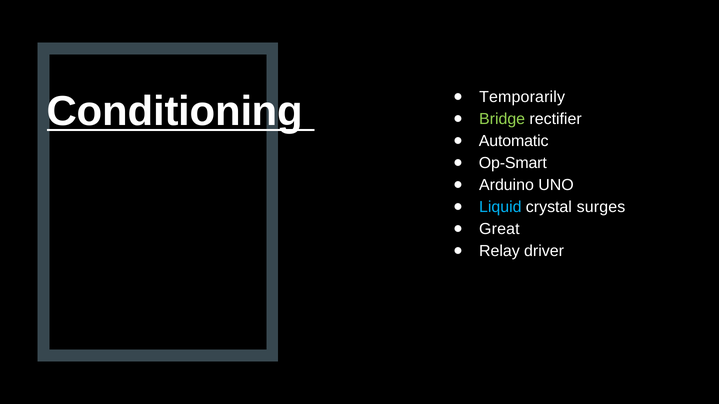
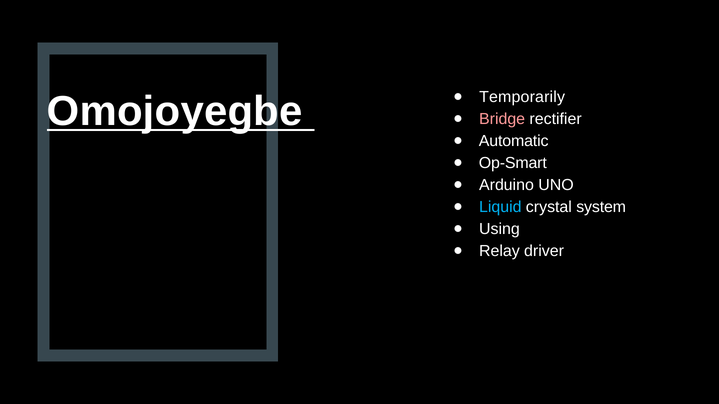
Conditioning: Conditioning -> Omojoyegbe
Bridge colour: light green -> pink
surges: surges -> system
Great: Great -> Using
